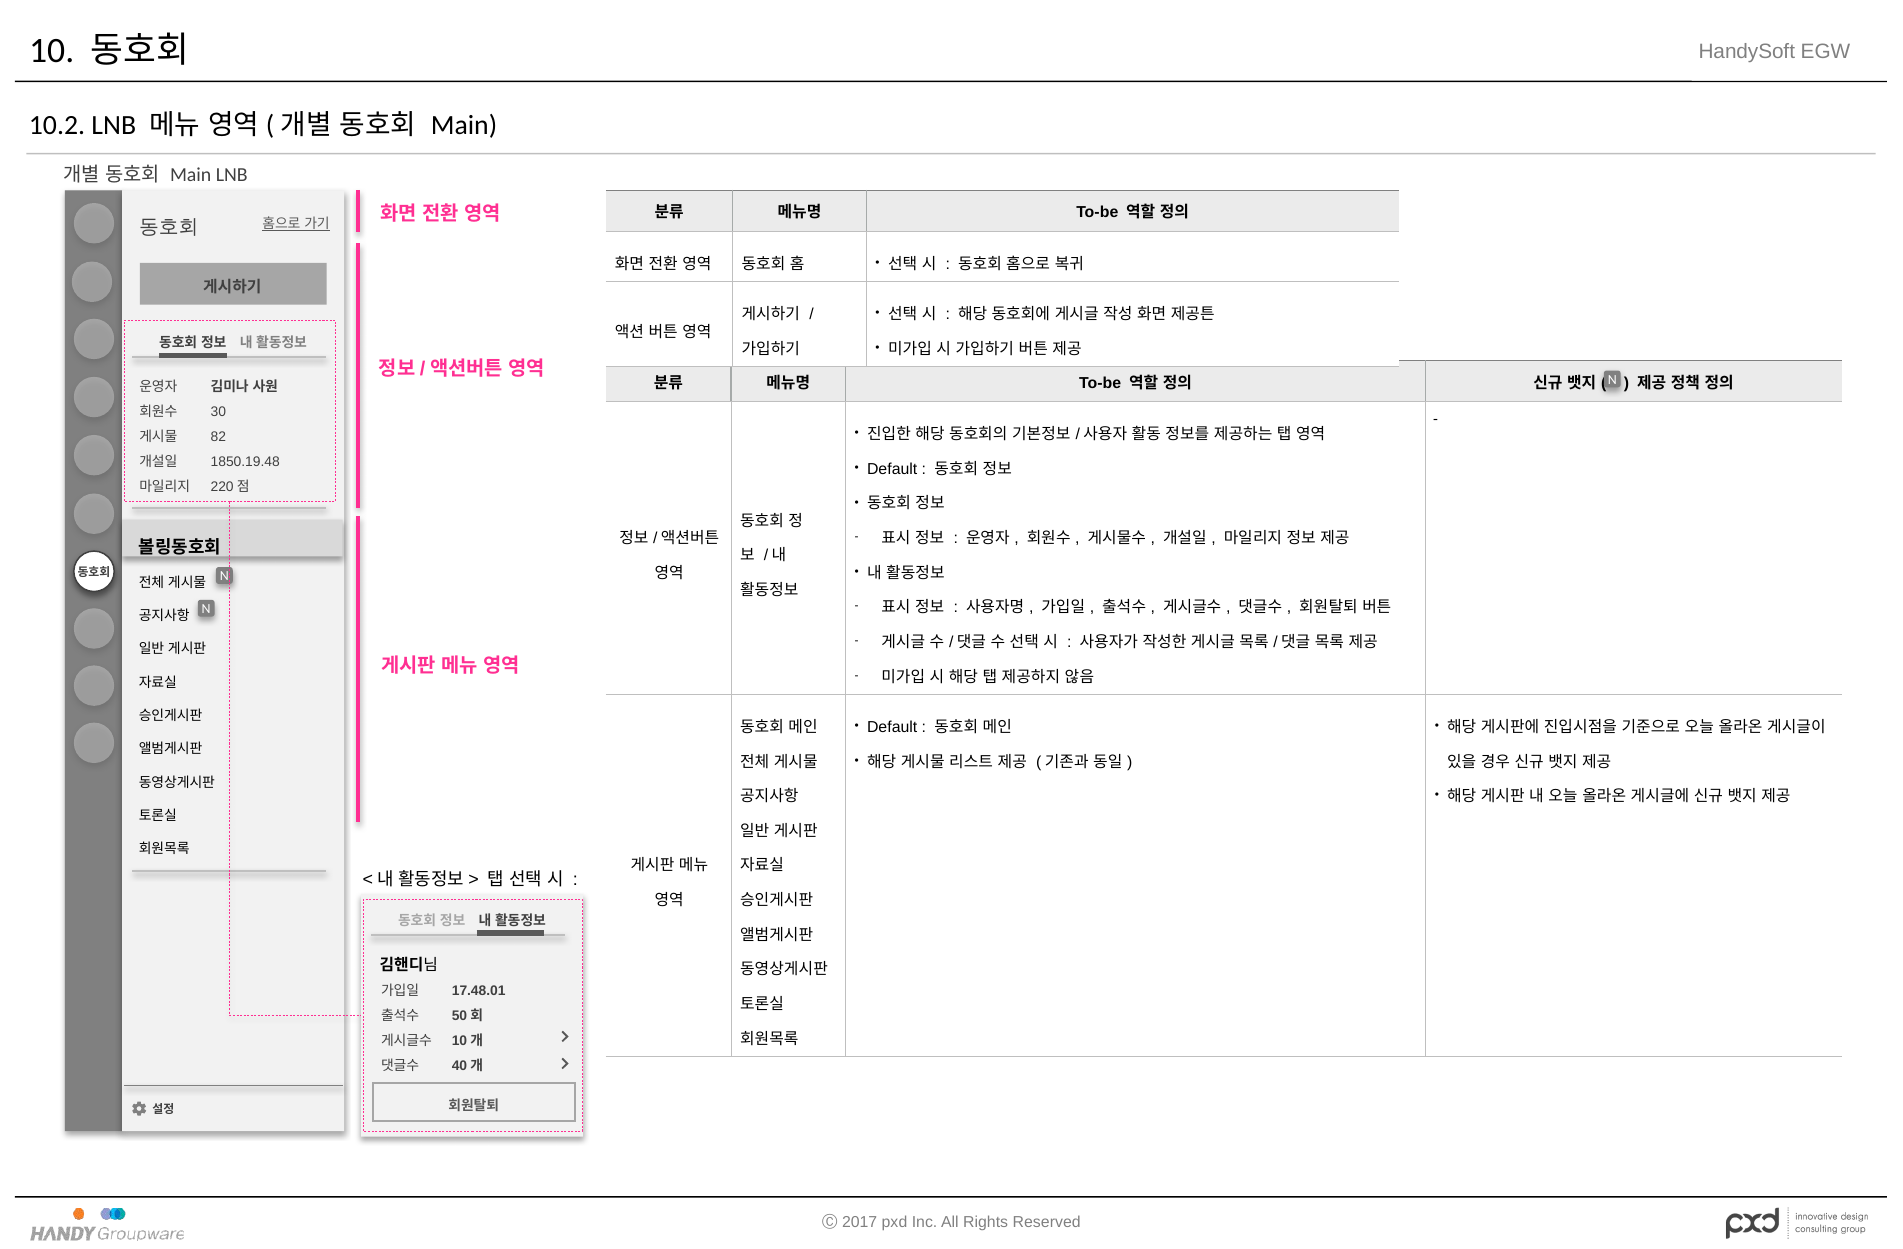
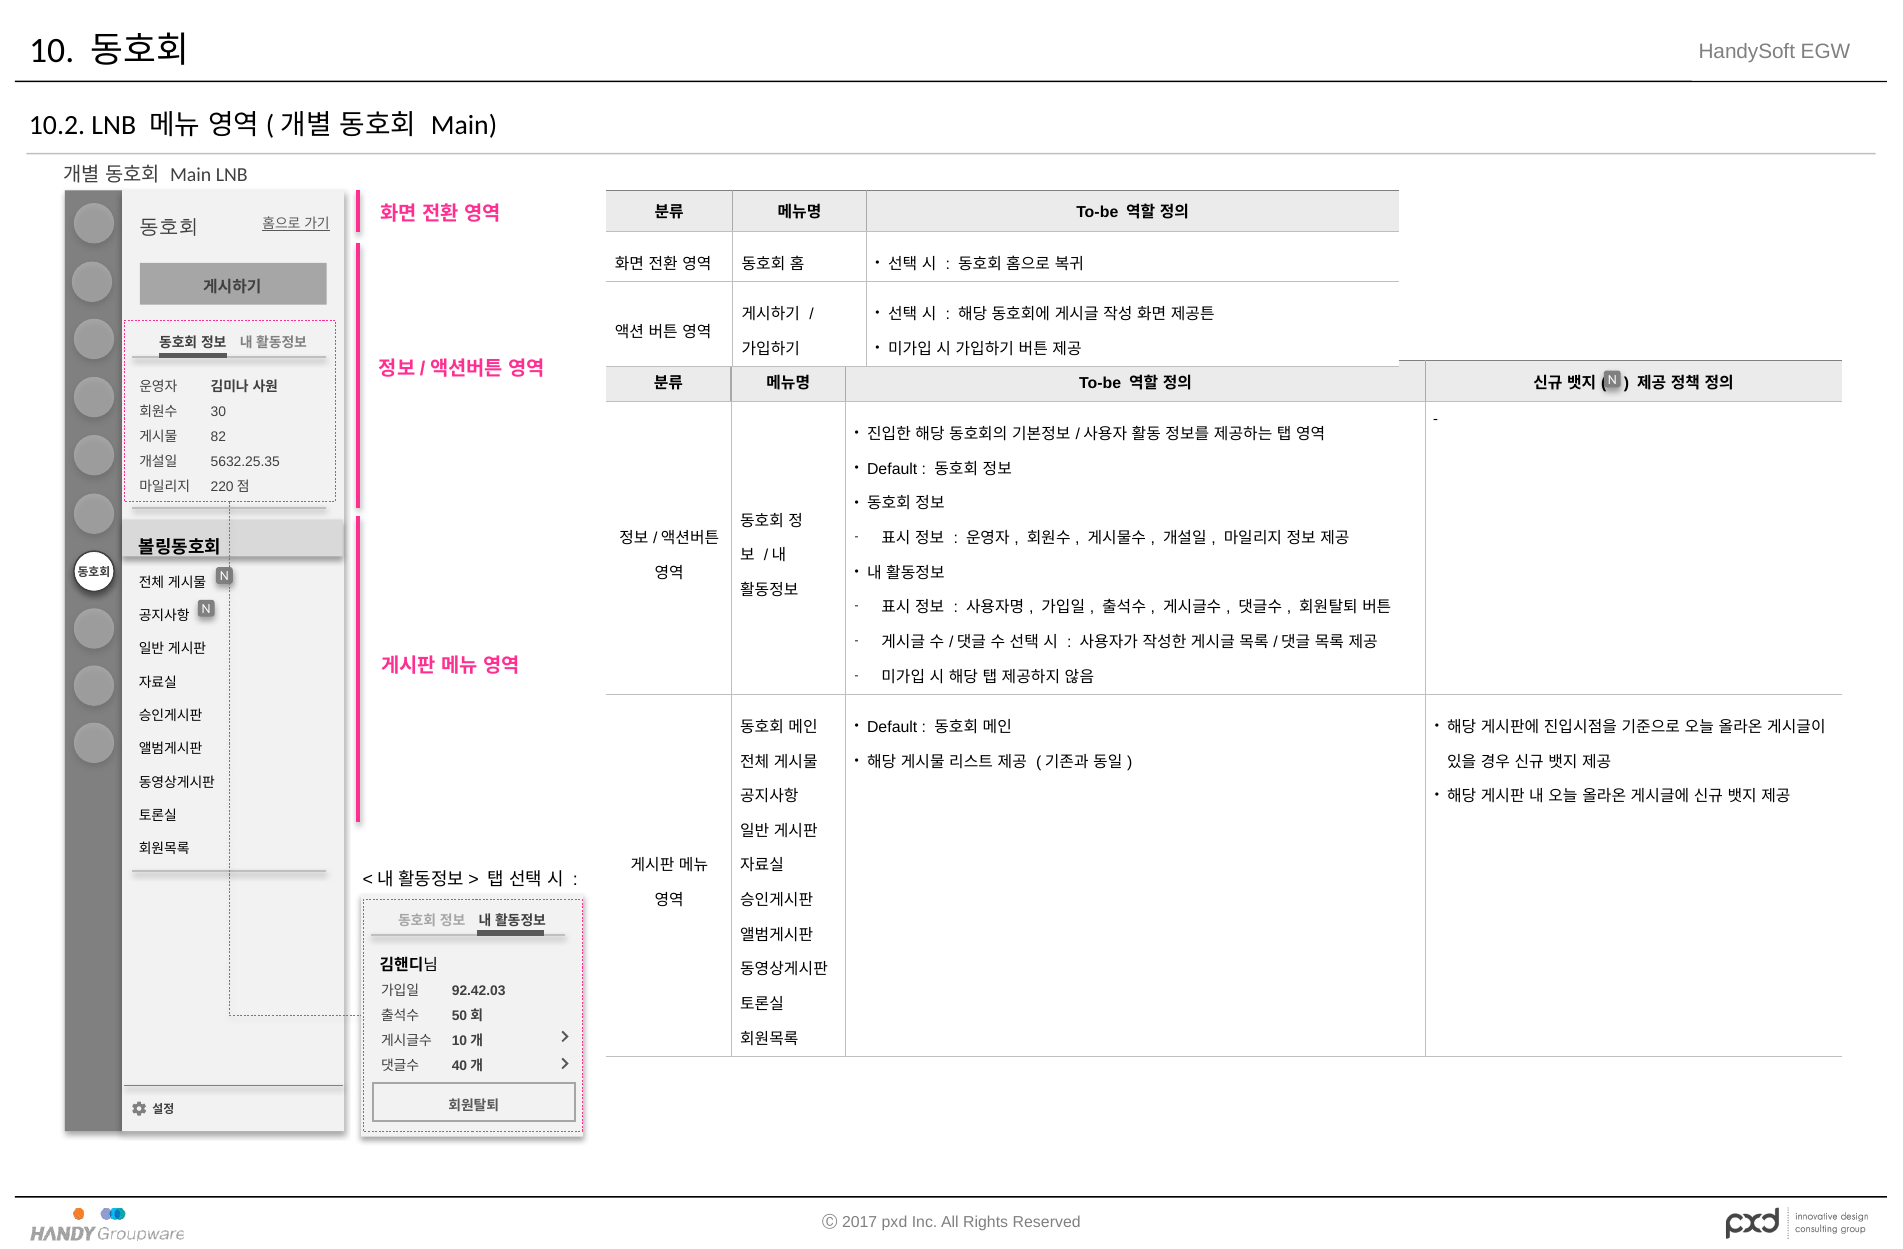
1850.19.48: 1850.19.48 -> 5632.25.35
17.48.01: 17.48.01 -> 92.42.03
